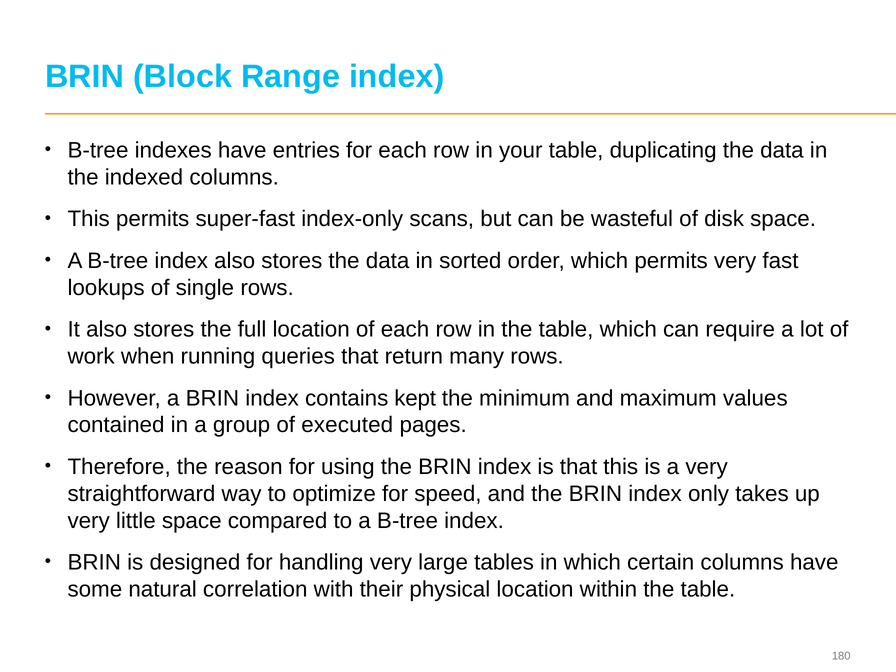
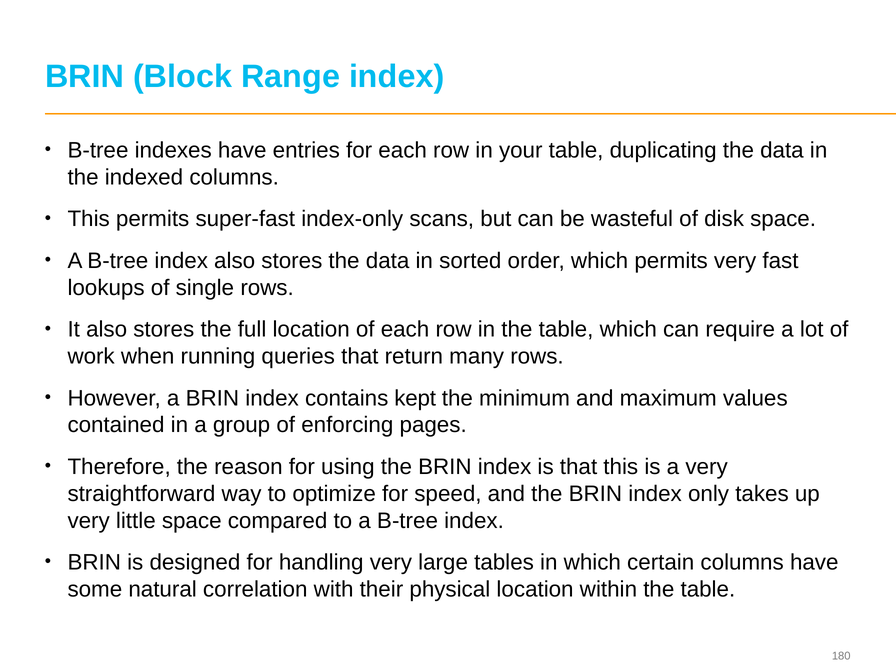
executed: executed -> enforcing
